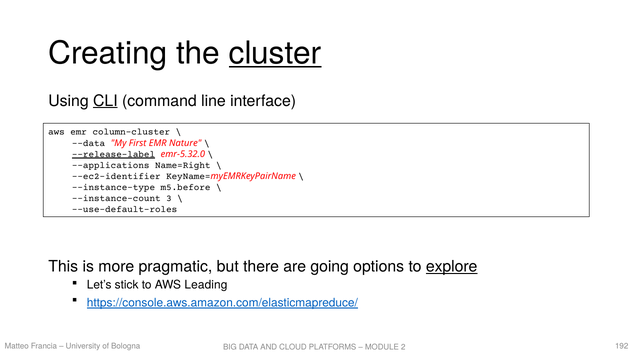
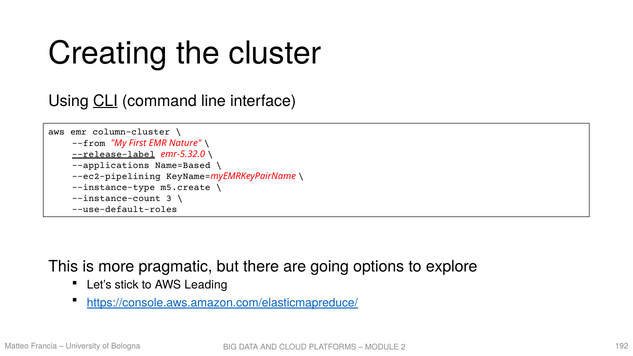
cluster underline: present -> none
--data: --data -> --from
Name=Right: Name=Right -> Name=Based
--ec2-identifier: --ec2-identifier -> --ec2-pipelining
m5.before: m5.before -> m5.create
explore underline: present -> none
